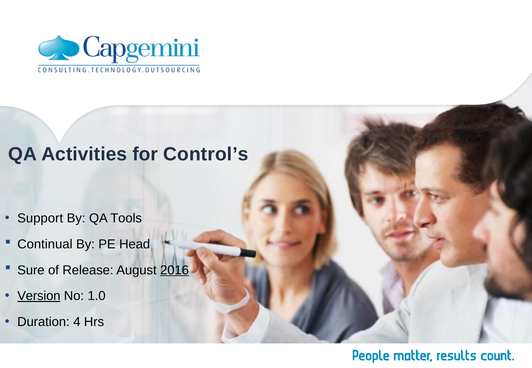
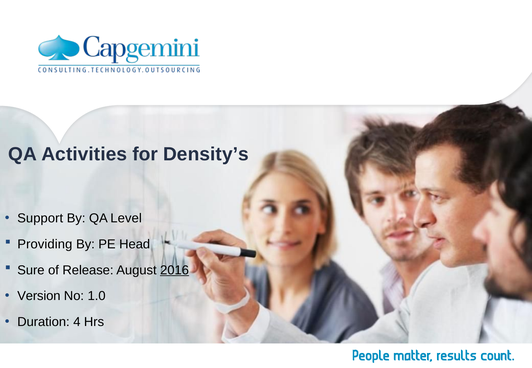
Control’s: Control’s -> Density’s
Tools: Tools -> Level
Continual: Continual -> Providing
Version underline: present -> none
